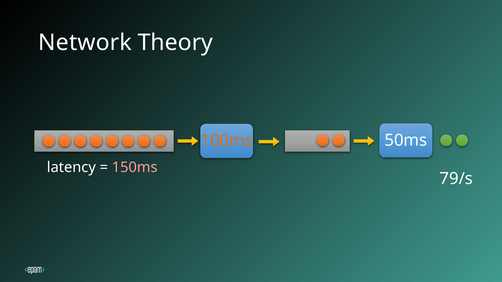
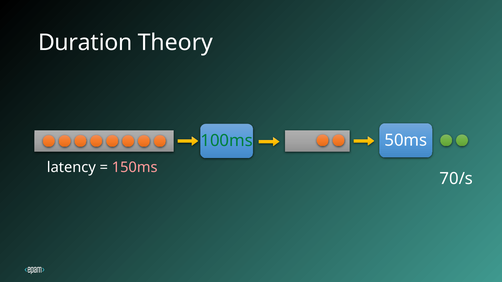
Network: Network -> Duration
100ms colour: orange -> green
79/s: 79/s -> 70/s
